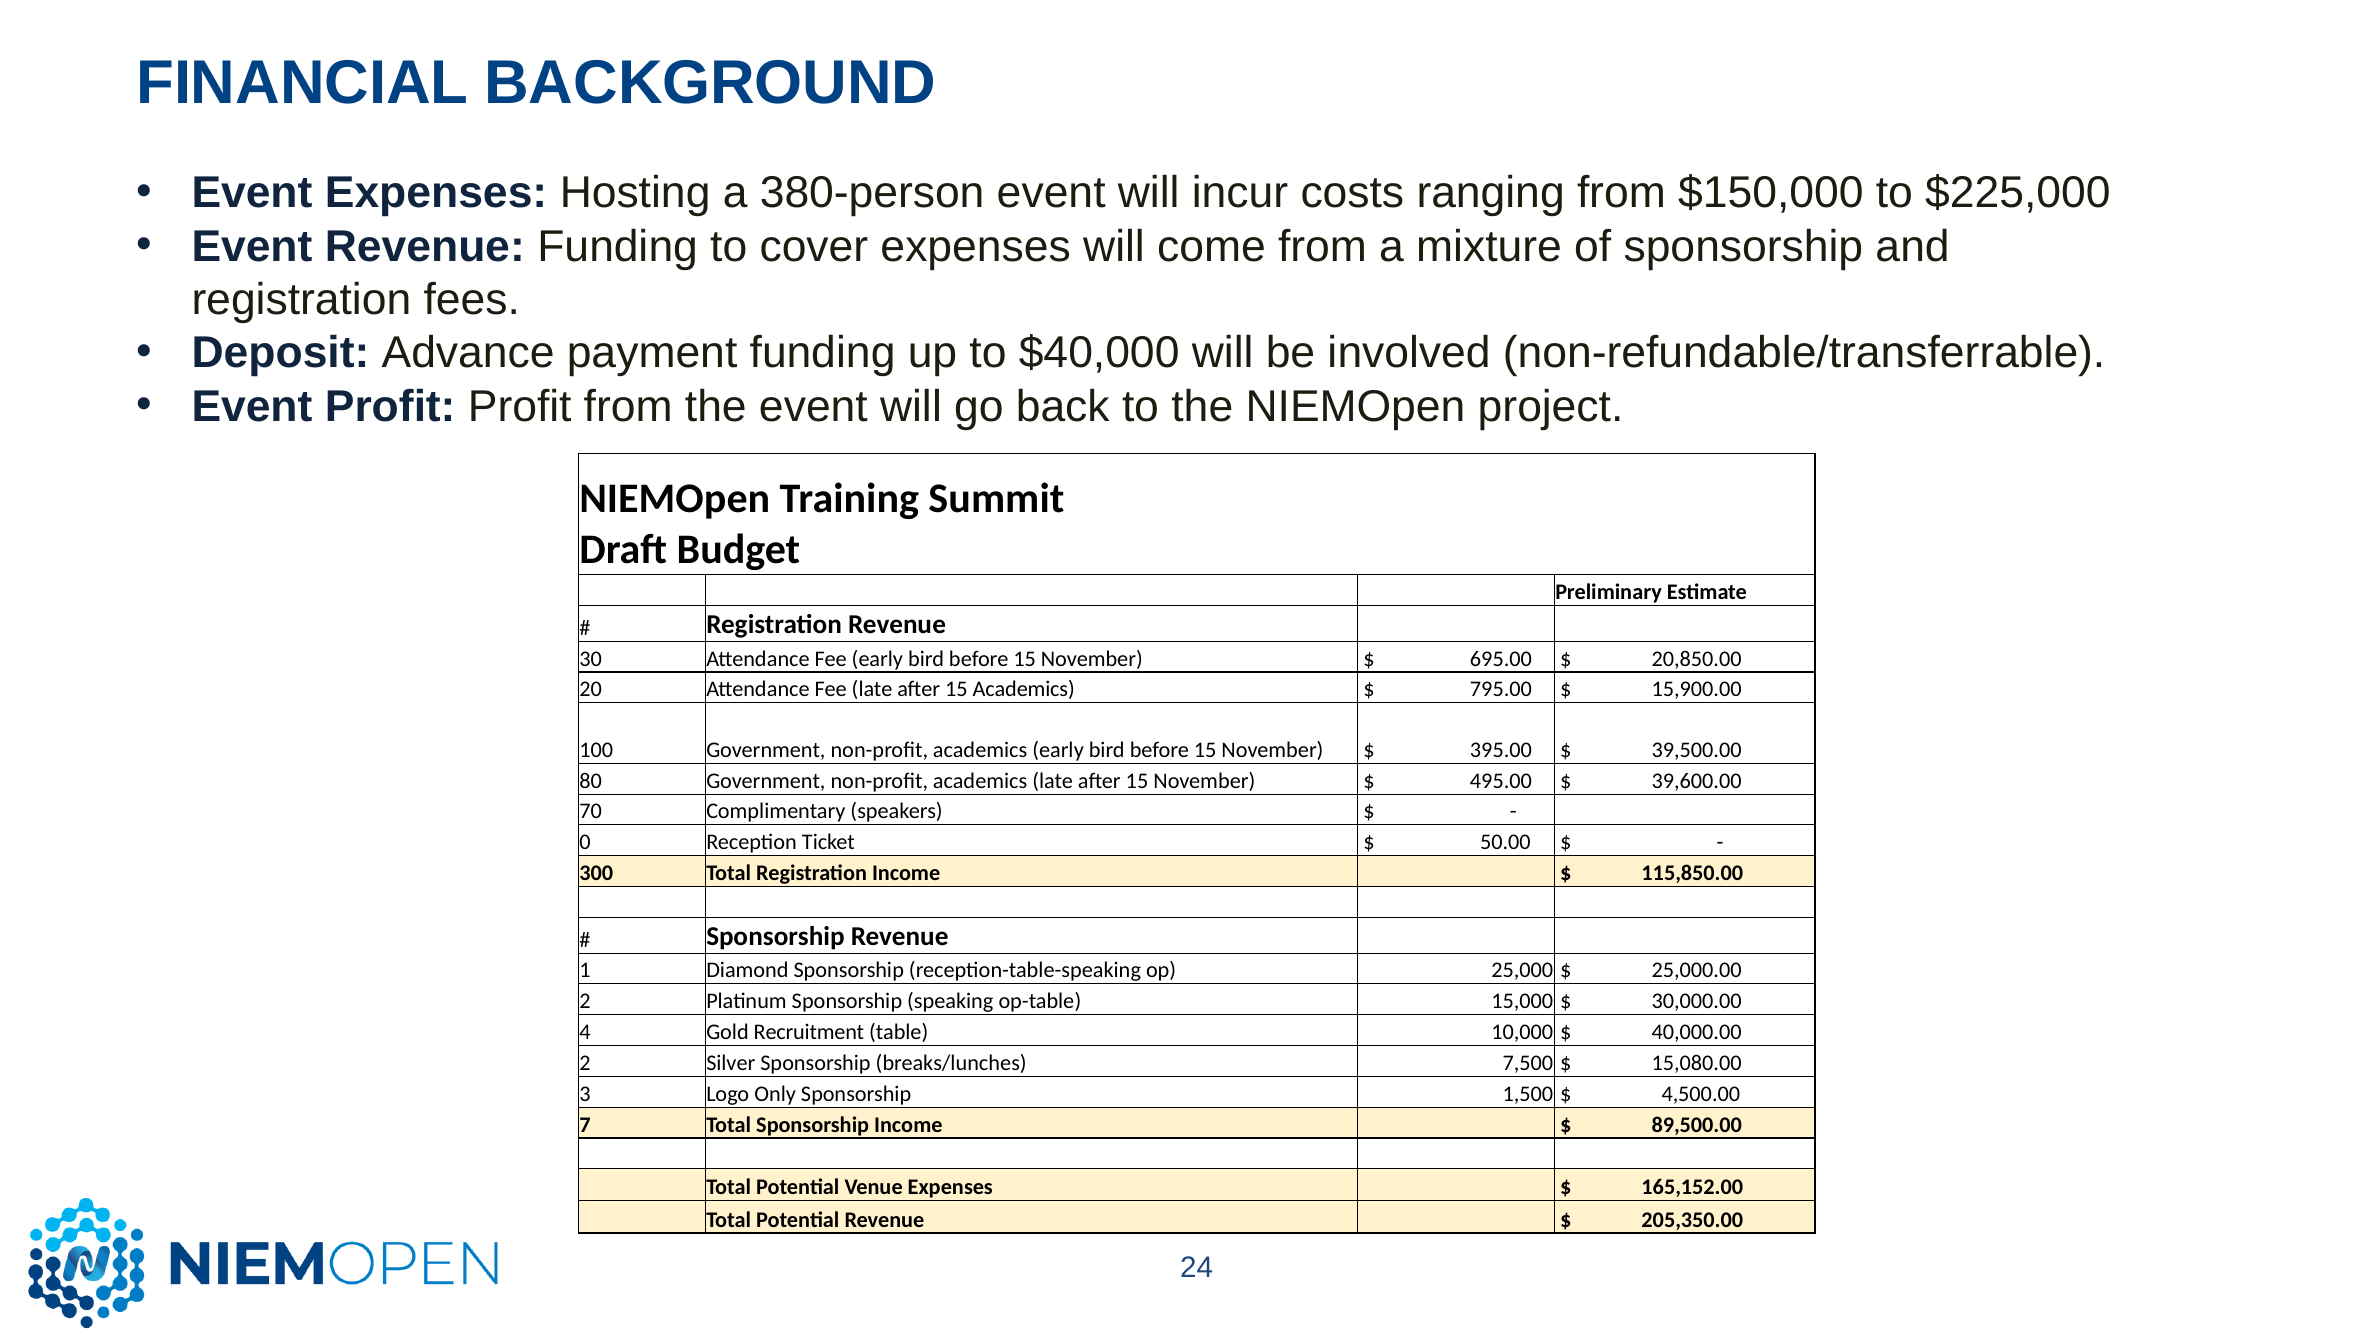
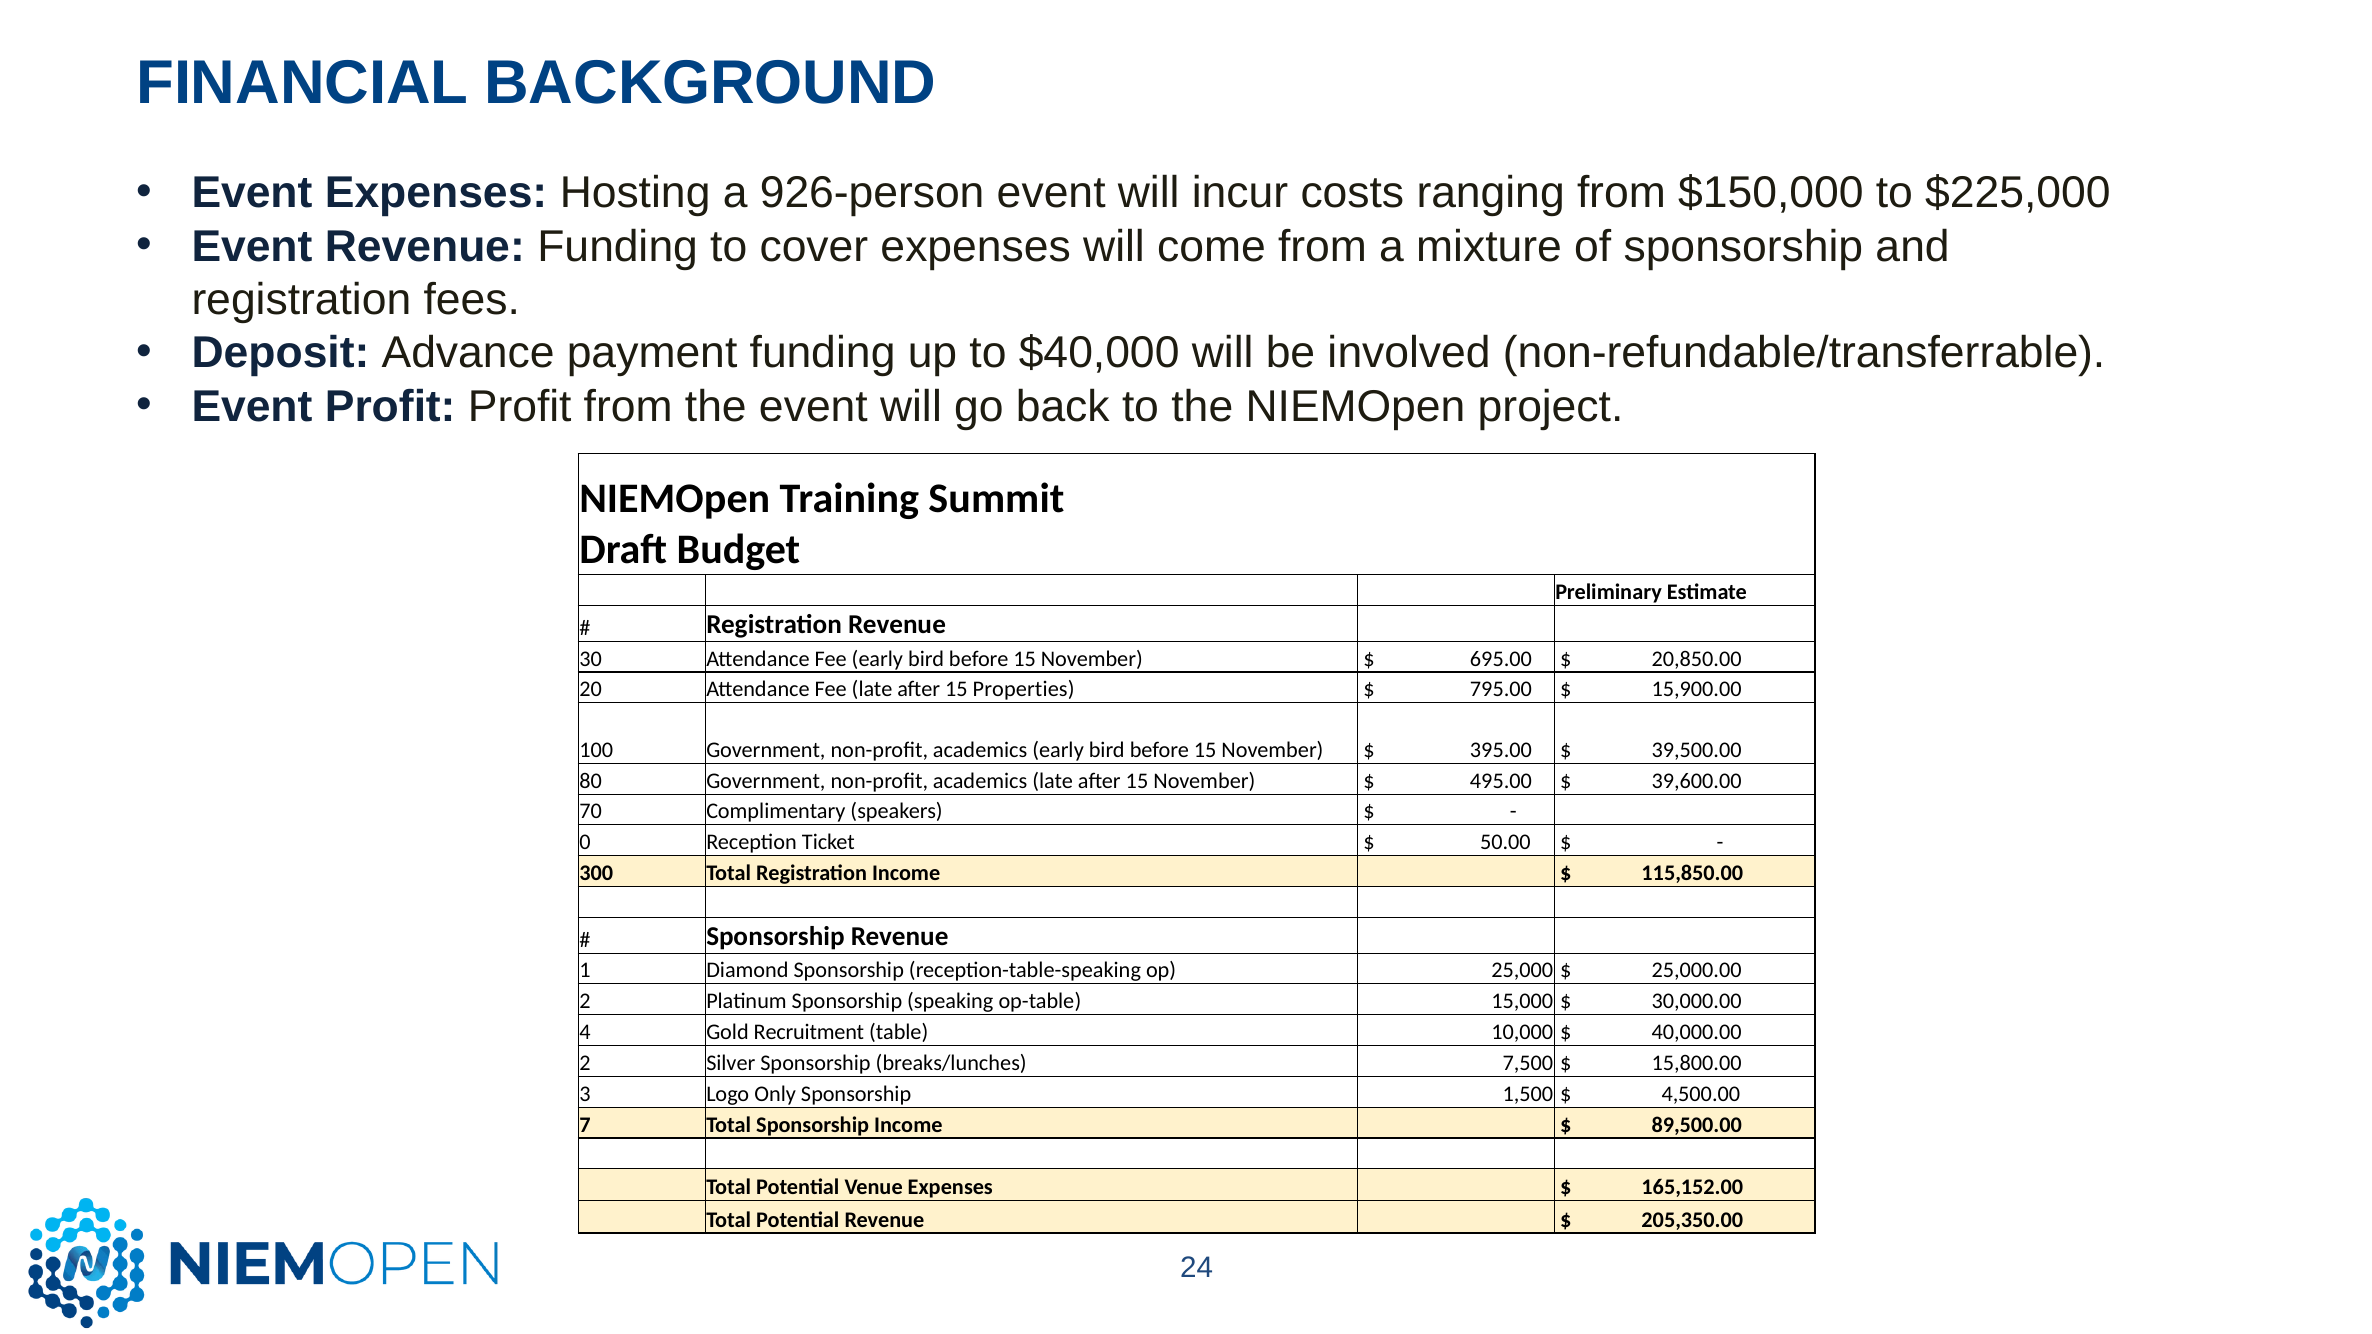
380-person: 380-person -> 926-person
15 Academics: Academics -> Properties
15,080.00: 15,080.00 -> 15,800.00
